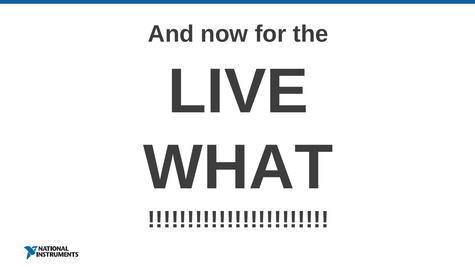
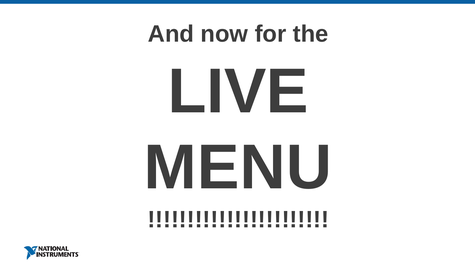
WHAT: WHAT -> MENU
